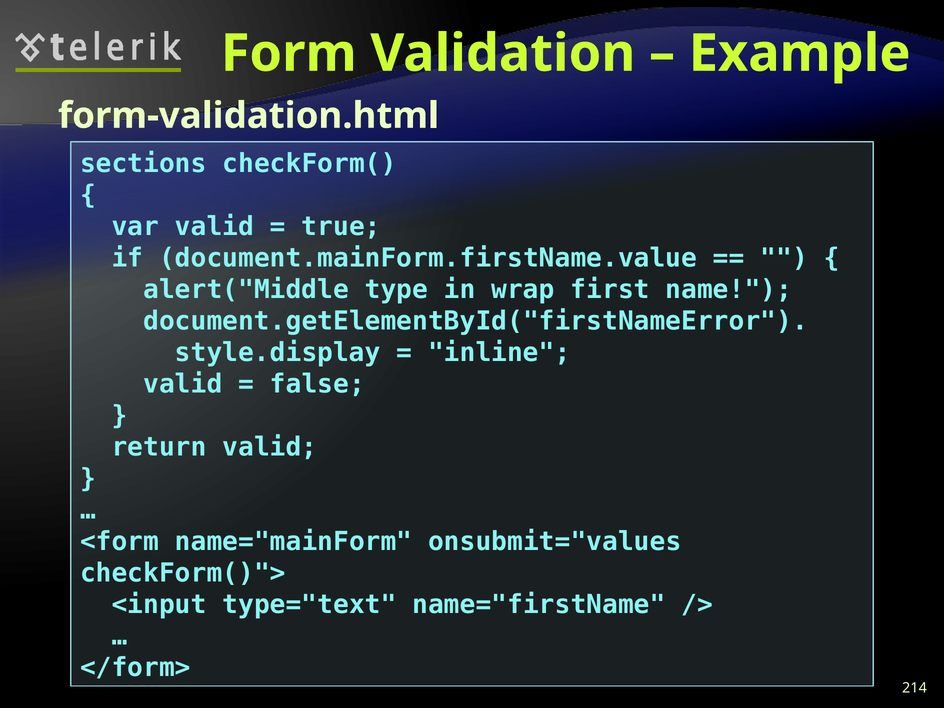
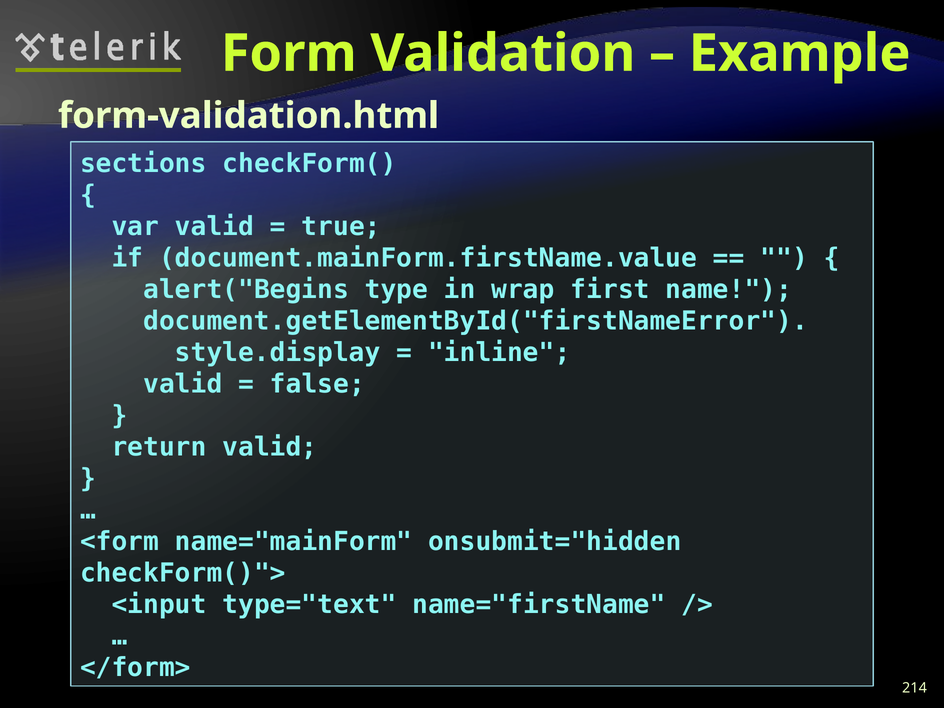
alert("Middle: alert("Middle -> alert("Begins
onsubmit="values: onsubmit="values -> onsubmit="hidden
